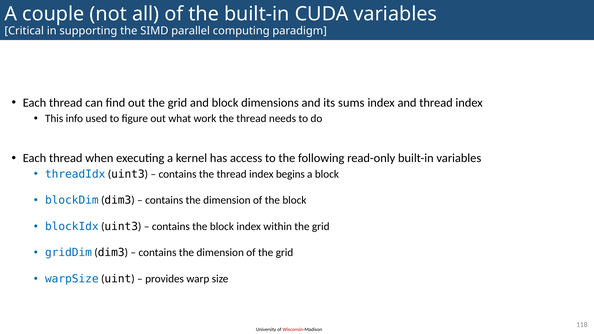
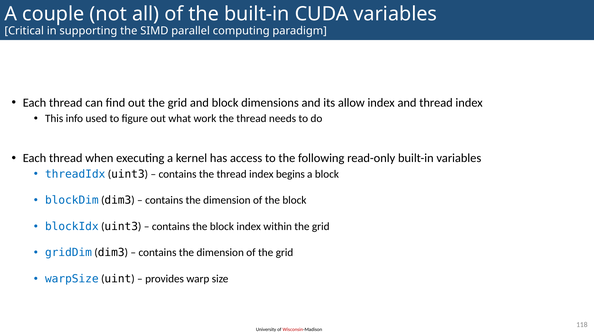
sums: sums -> allow
